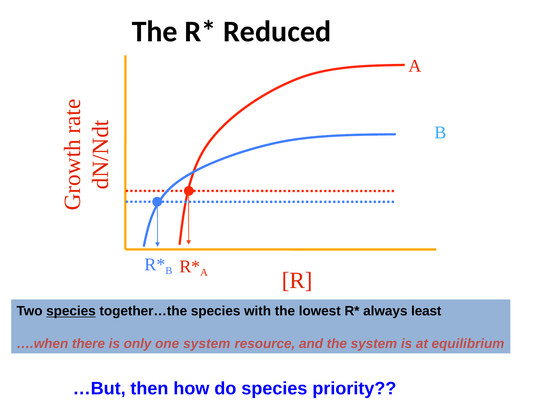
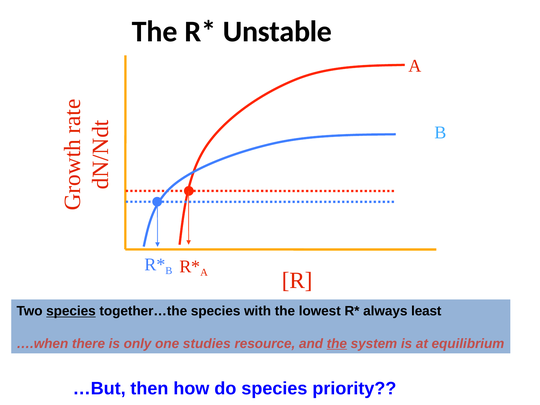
Reduced: Reduced -> Unstable
one system: system -> studies
the at (337, 344) underline: none -> present
